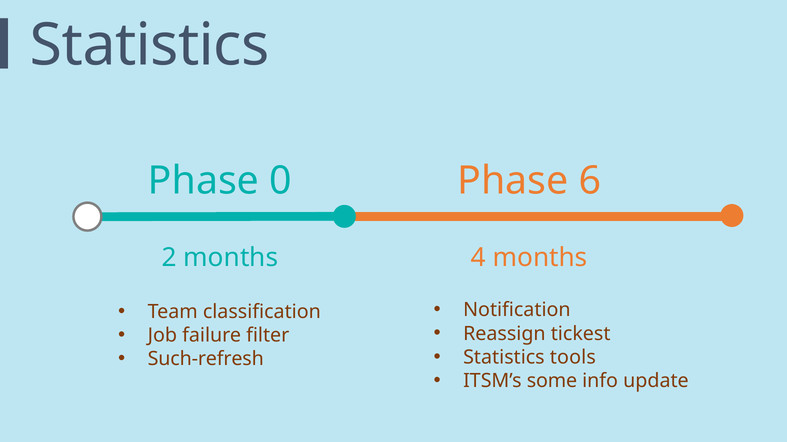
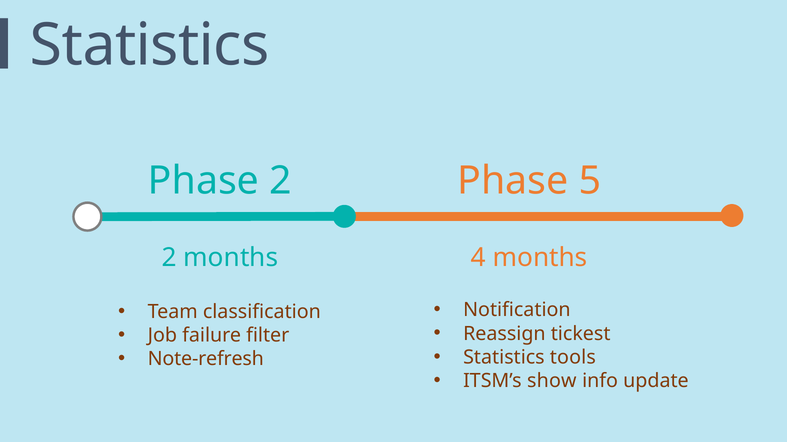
Phase 0: 0 -> 2
6: 6 -> 5
Such-refresh: Such-refresh -> Note-refresh
some: some -> show
